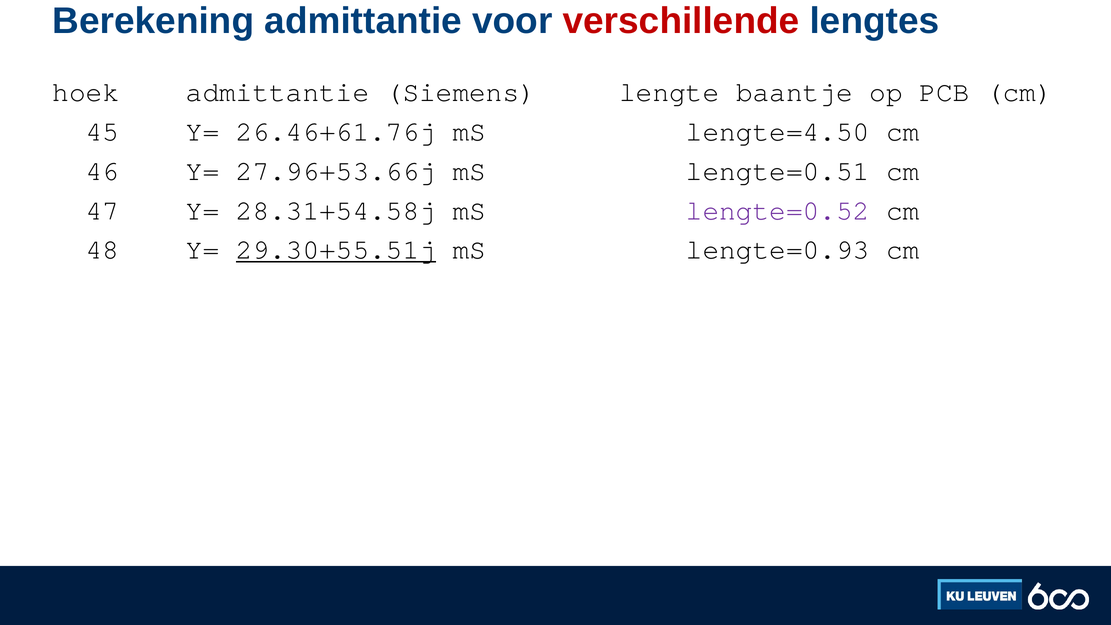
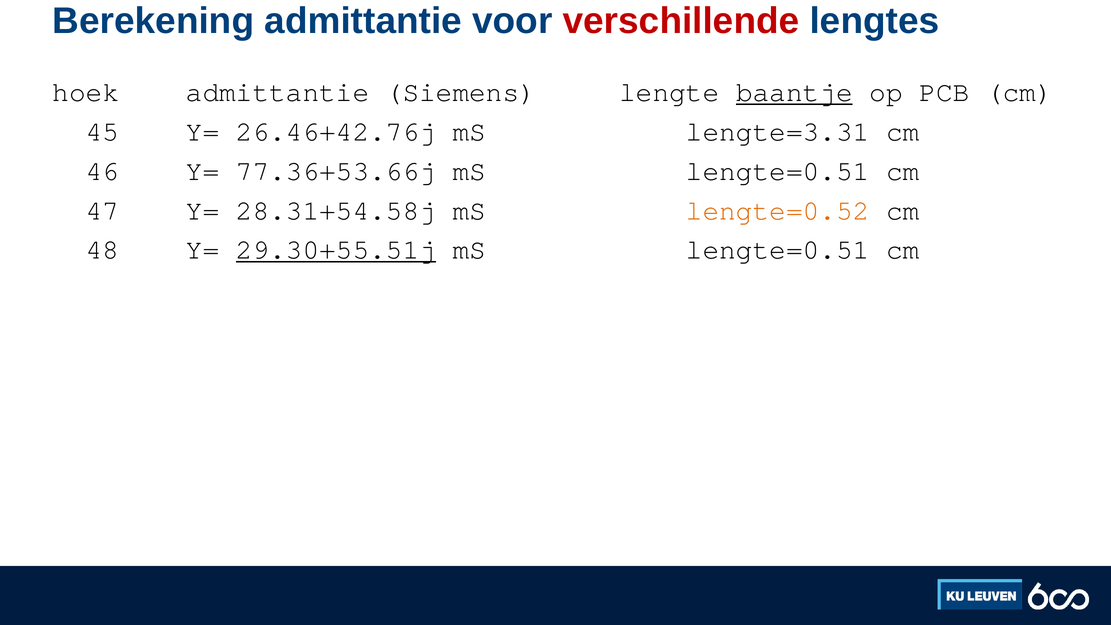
baantje underline: none -> present
26.46+61.76j: 26.46+61.76j -> 26.46+42.76j
lengte=4.50: lengte=4.50 -> lengte=3.31
27.96+53.66j: 27.96+53.66j -> 77.36+53.66j
lengte=0.52 colour: purple -> orange
lengte=0.93 at (778, 250): lengte=0.93 -> lengte=0.51
